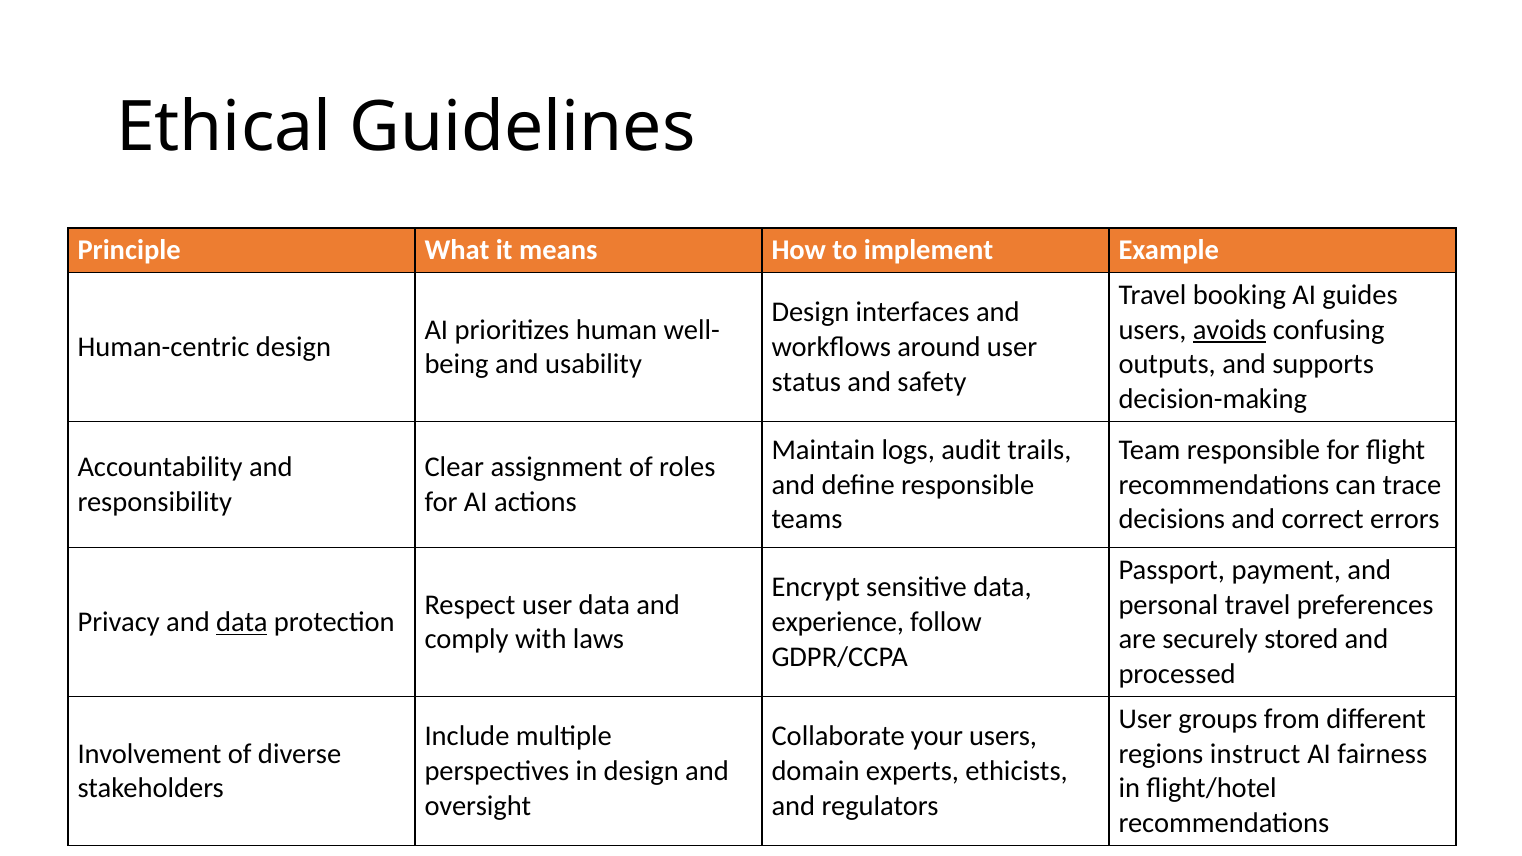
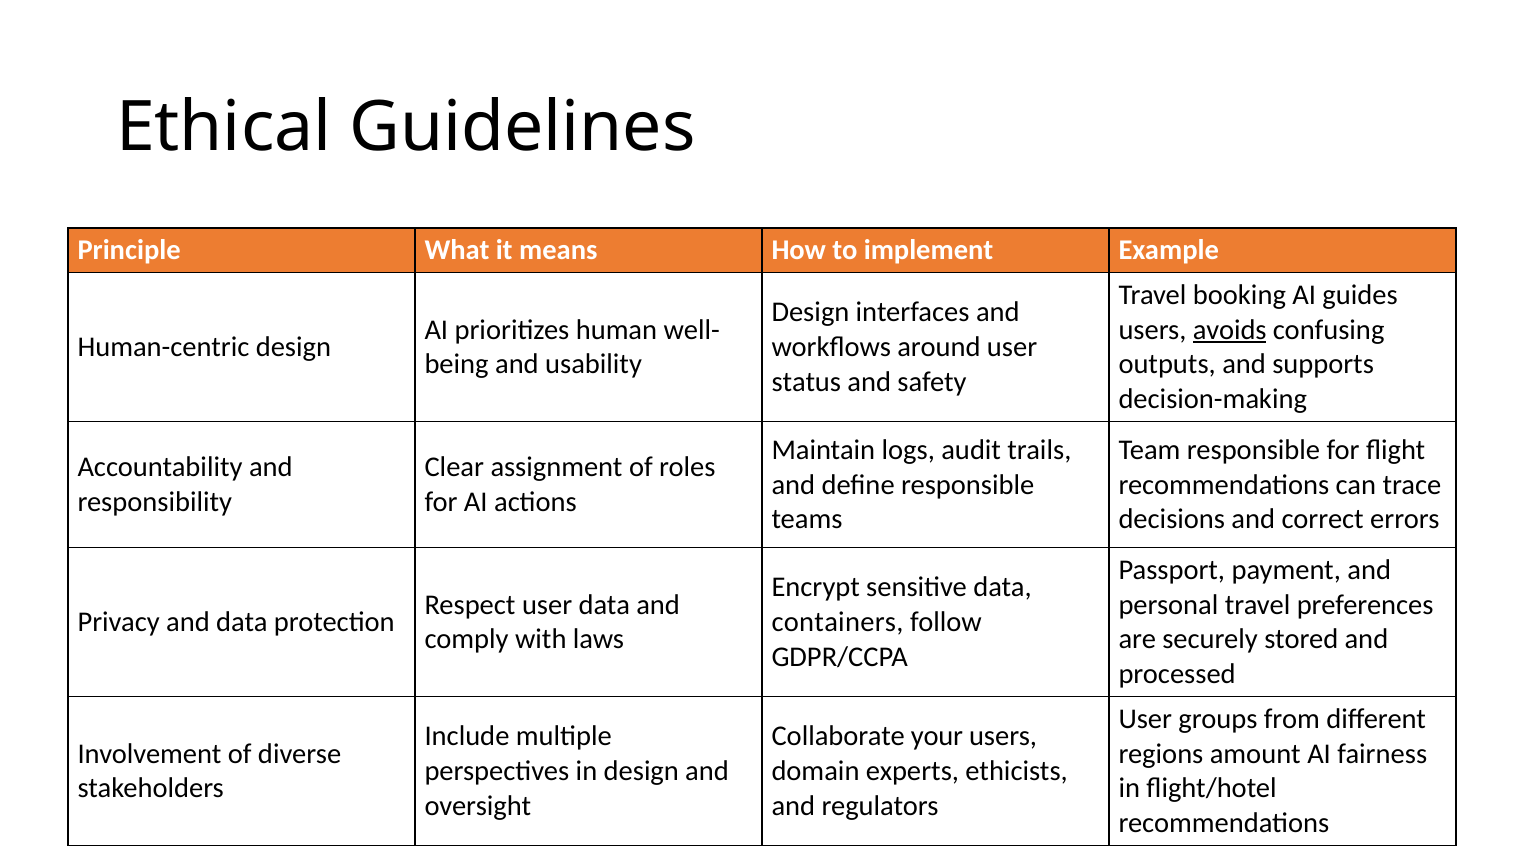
data at (242, 622) underline: present -> none
experience: experience -> containers
instruct: instruct -> amount
